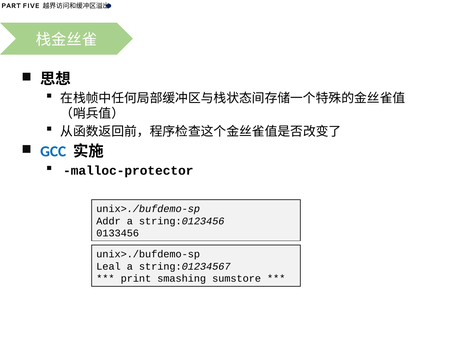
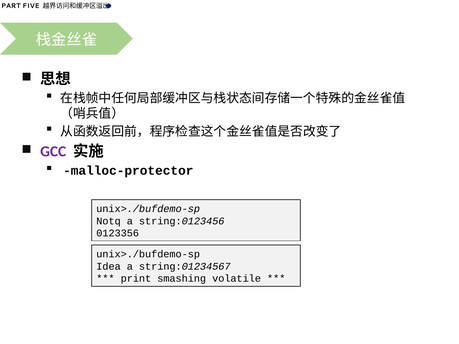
GCC colour: blue -> purple
Addr: Addr -> Notq
0133456: 0133456 -> 0123356
Leal: Leal -> Idea
sumstore: sumstore -> volatile
